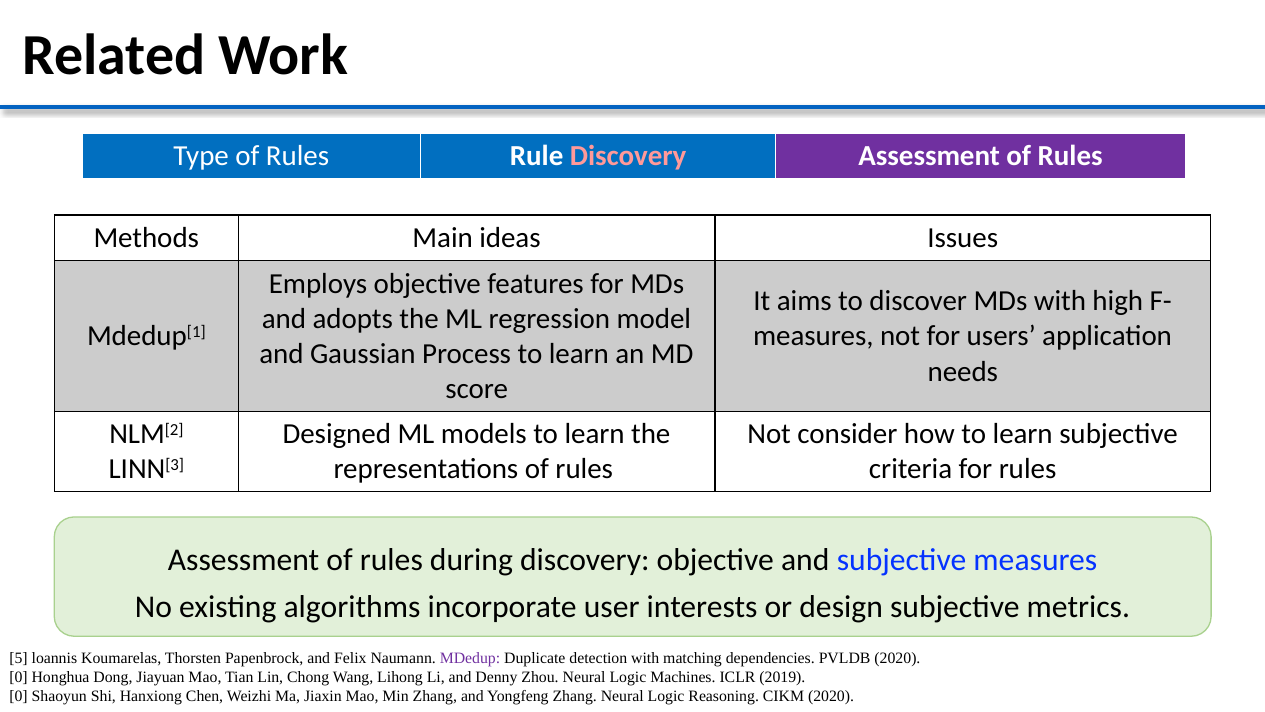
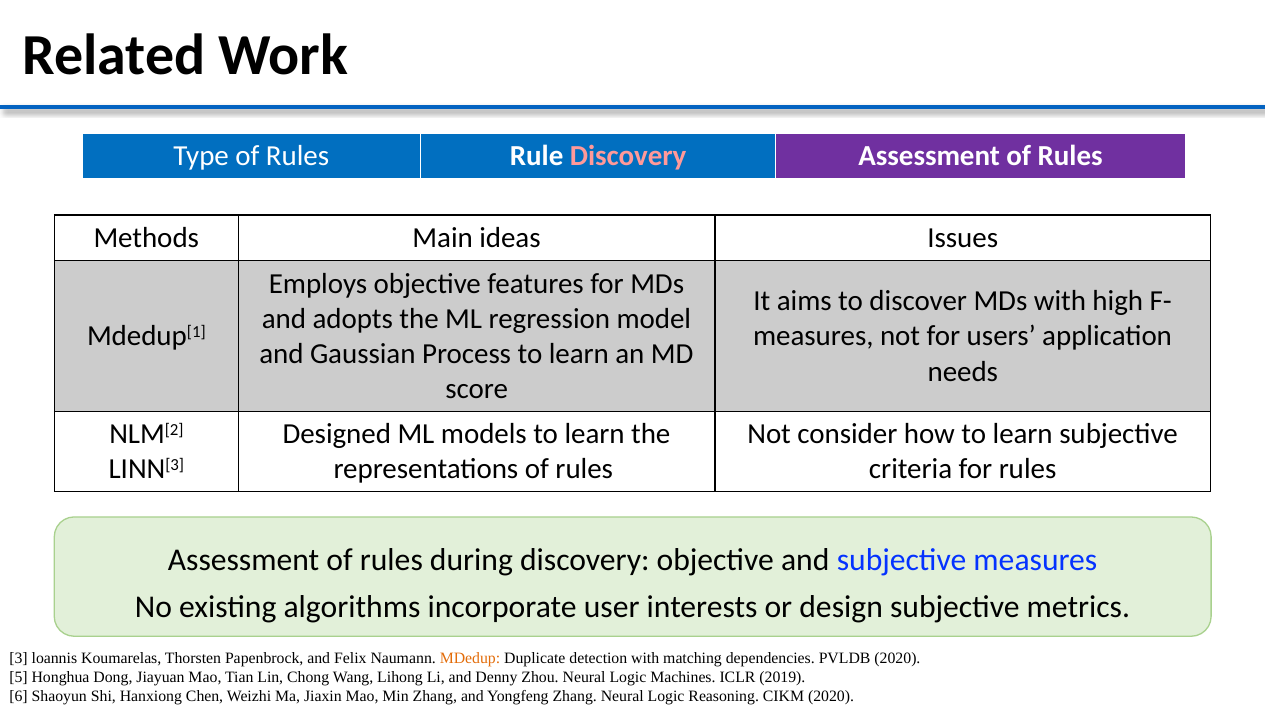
5: 5 -> 3
MDedup colour: purple -> orange
0 at (19, 677): 0 -> 5
0 at (19, 696): 0 -> 6
